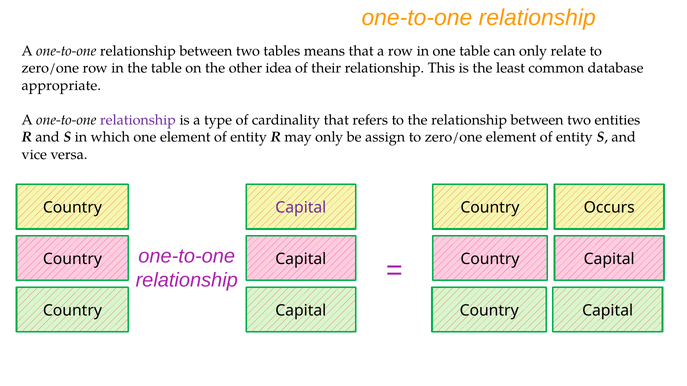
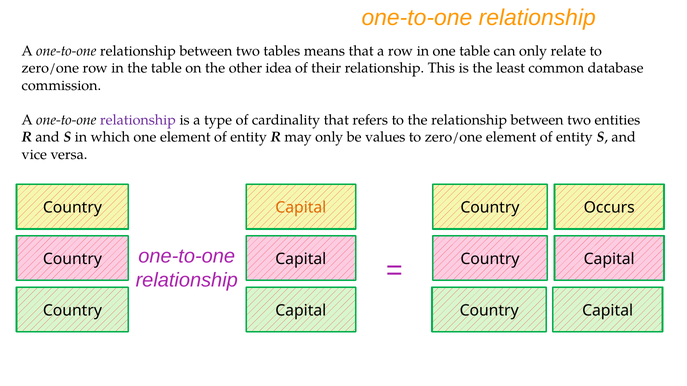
appropriate: appropriate -> commission
assign: assign -> values
Capital at (301, 208) colour: purple -> orange
